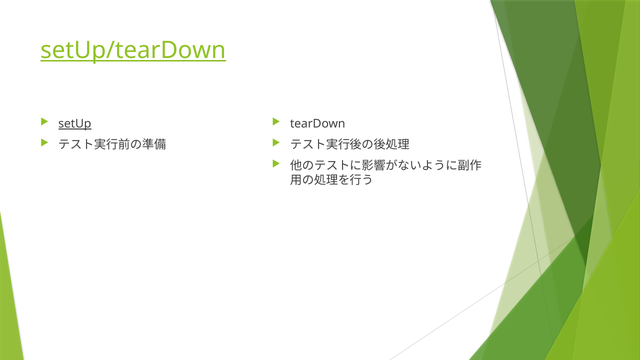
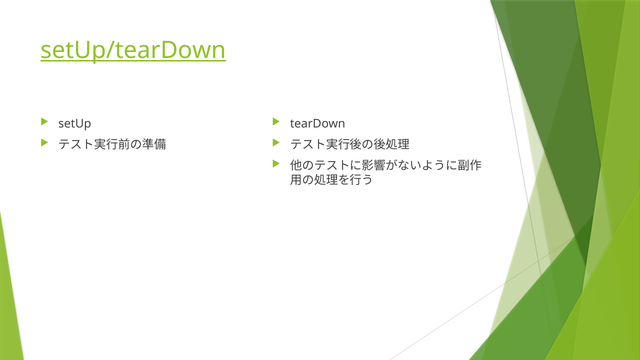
setUp underline: present -> none
